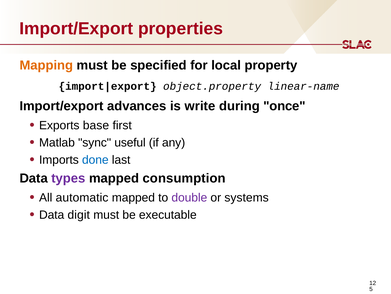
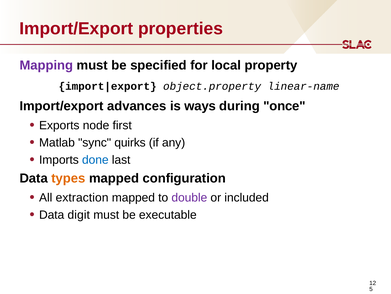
Mapping colour: orange -> purple
write: write -> ways
base: base -> node
useful: useful -> quirks
types colour: purple -> orange
consumption: consumption -> configuration
automatic: automatic -> extraction
systems: systems -> included
